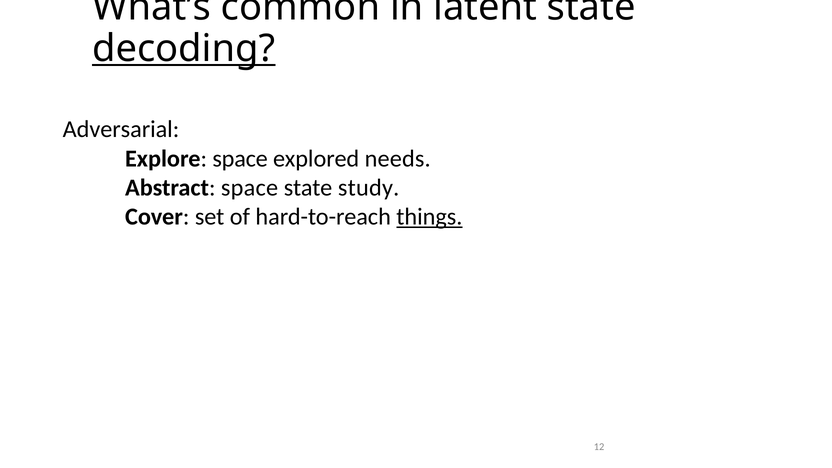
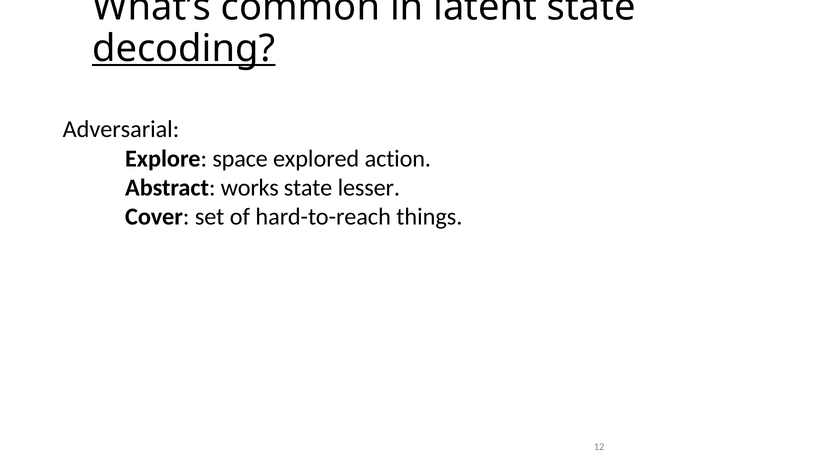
needs: needs -> action
Abstract space: space -> works
study: study -> lesser
things underline: present -> none
